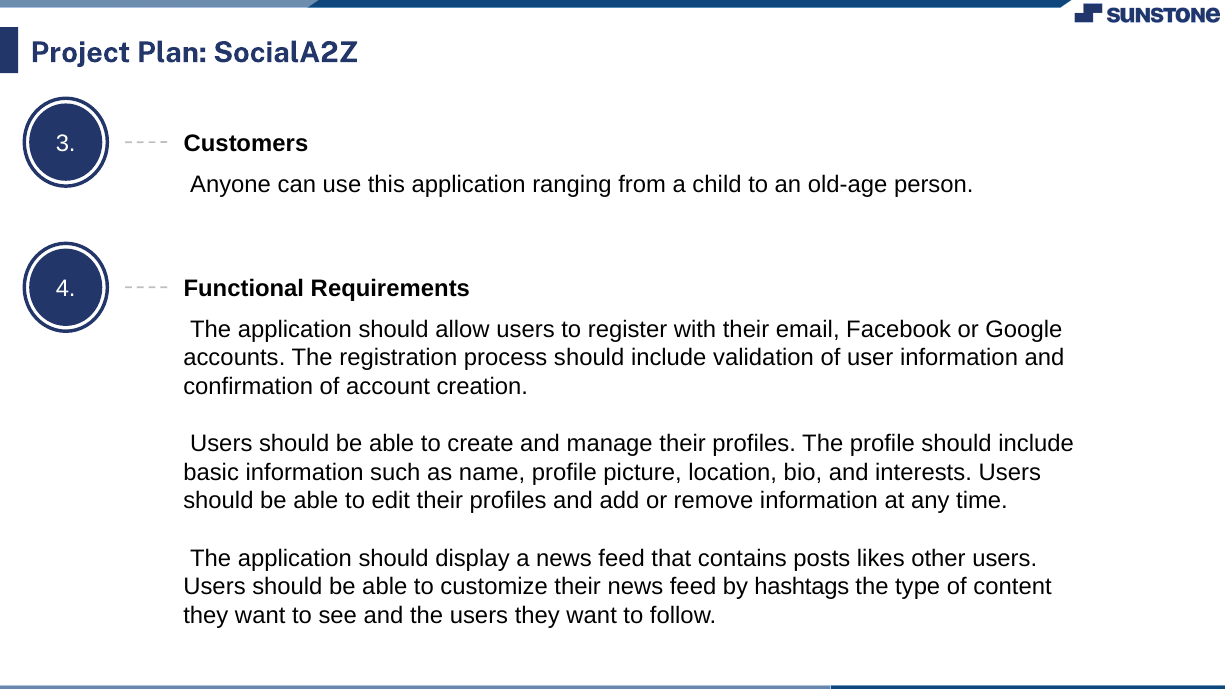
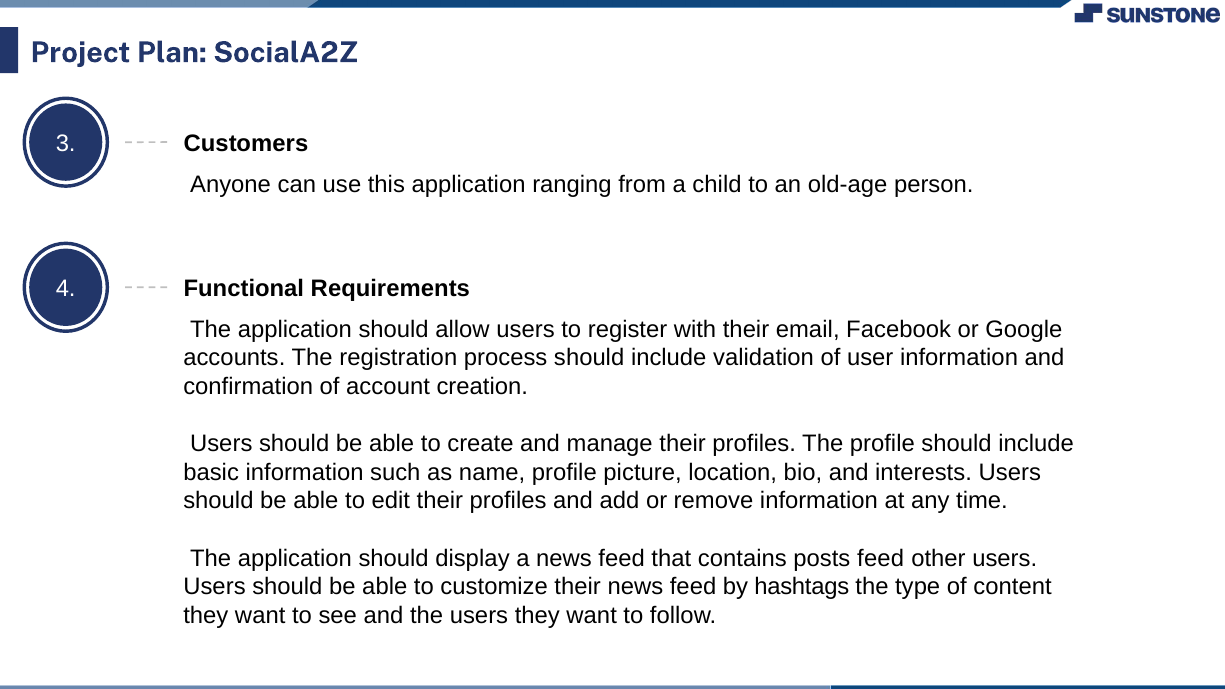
posts likes: likes -> feed
